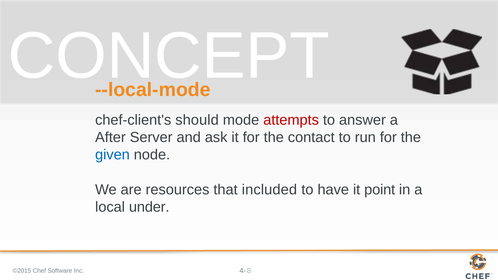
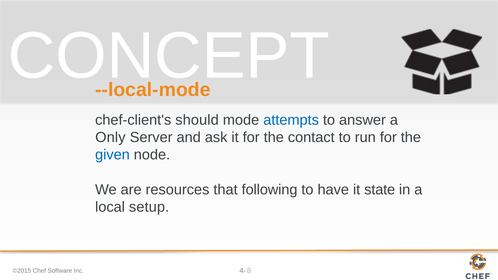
attempts colour: red -> blue
After: After -> Only
included: included -> following
point: point -> state
under: under -> setup
